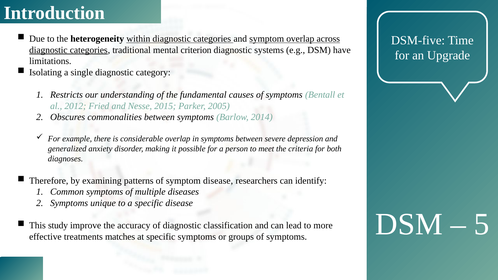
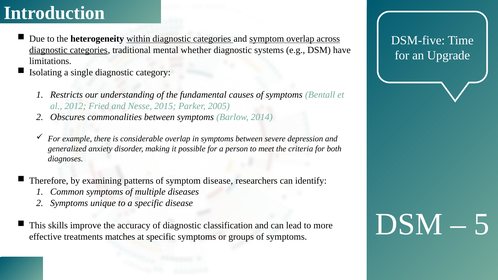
criterion: criterion -> whether
study: study -> skills
